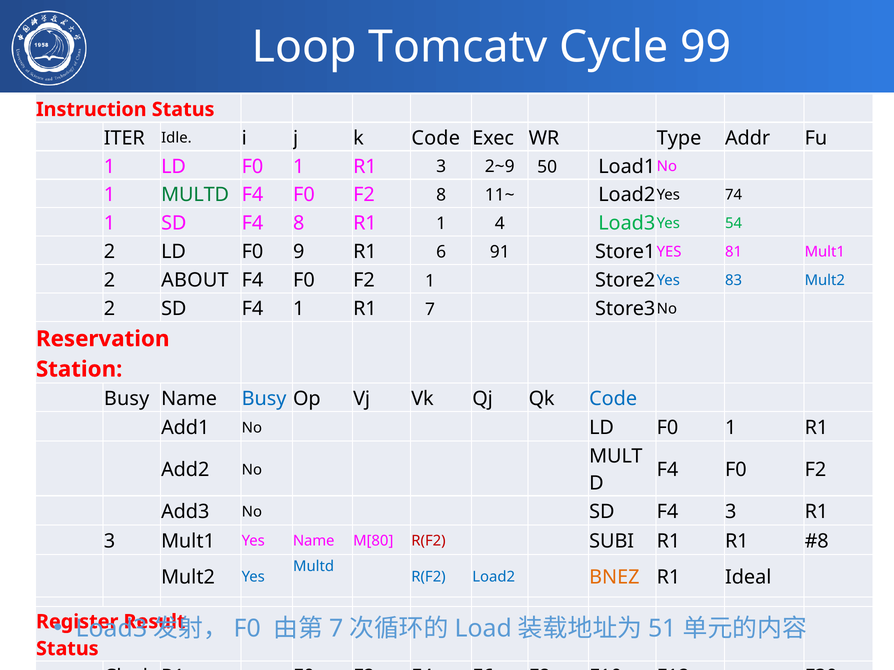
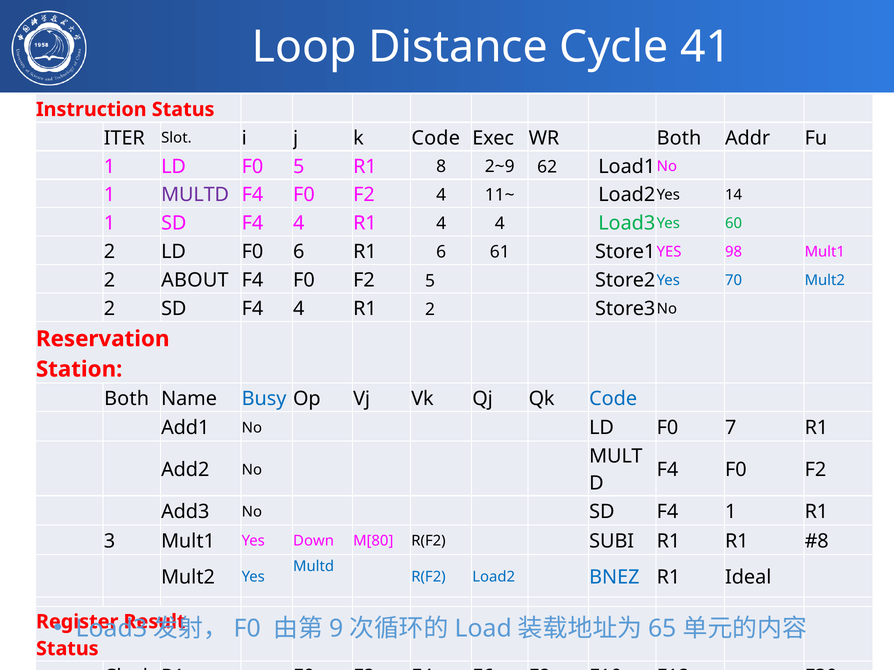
Tomcatv: Tomcatv -> Distance
99: 99 -> 41
Idle: Idle -> Slot
WR Type: Type -> Both
1 LD F0 1: 1 -> 5
3 at (441, 167): 3 -> 8
50: 50 -> 62
MULTD at (195, 195) colour: green -> purple
F2 8: 8 -> 4
74: 74 -> 14
1 SD F4 8: 8 -> 4
R1 1: 1 -> 4
54: 54 -> 60
F0 9: 9 -> 6
91: 91 -> 61
81: 81 -> 98
F2 1: 1 -> 5
83: 83 -> 70
2 SD F4 1: 1 -> 4
R1 7: 7 -> 2
Busy at (127, 399): Busy -> Both
No LD F0 1: 1 -> 7
F4 3: 3 -> 1
Yes Name: Name -> Down
R(F2 at (429, 541) colour: red -> black
BNEZ colour: orange -> blue
7 at (336, 629): 7 -> 9
51: 51 -> 65
